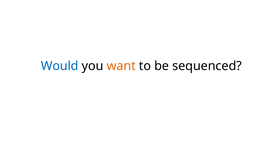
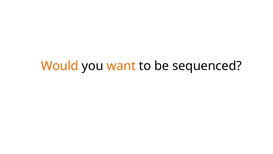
Would colour: blue -> orange
